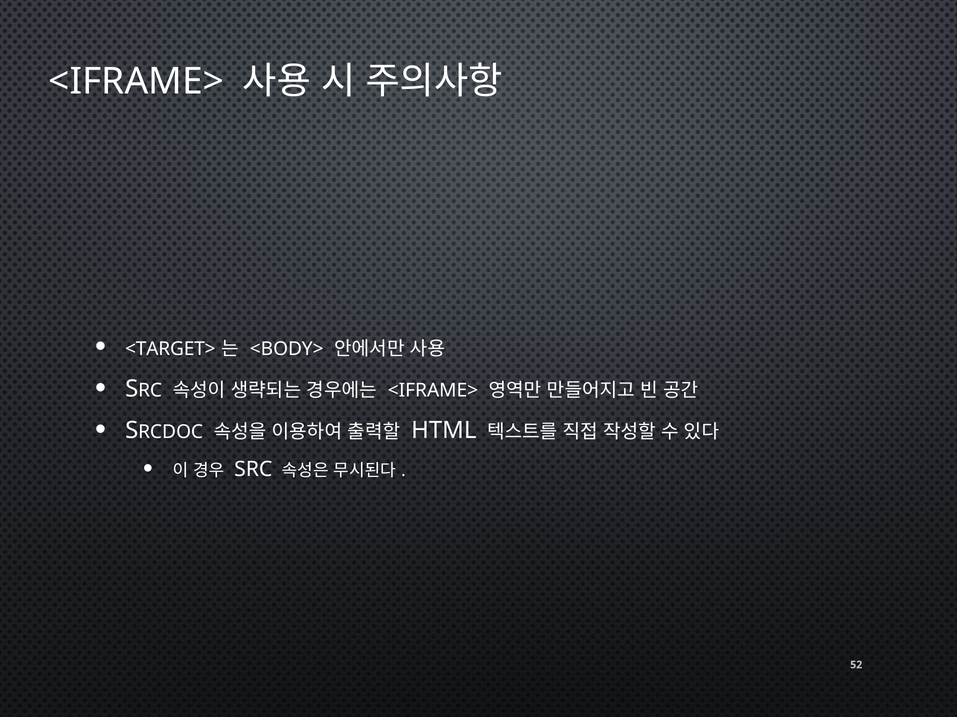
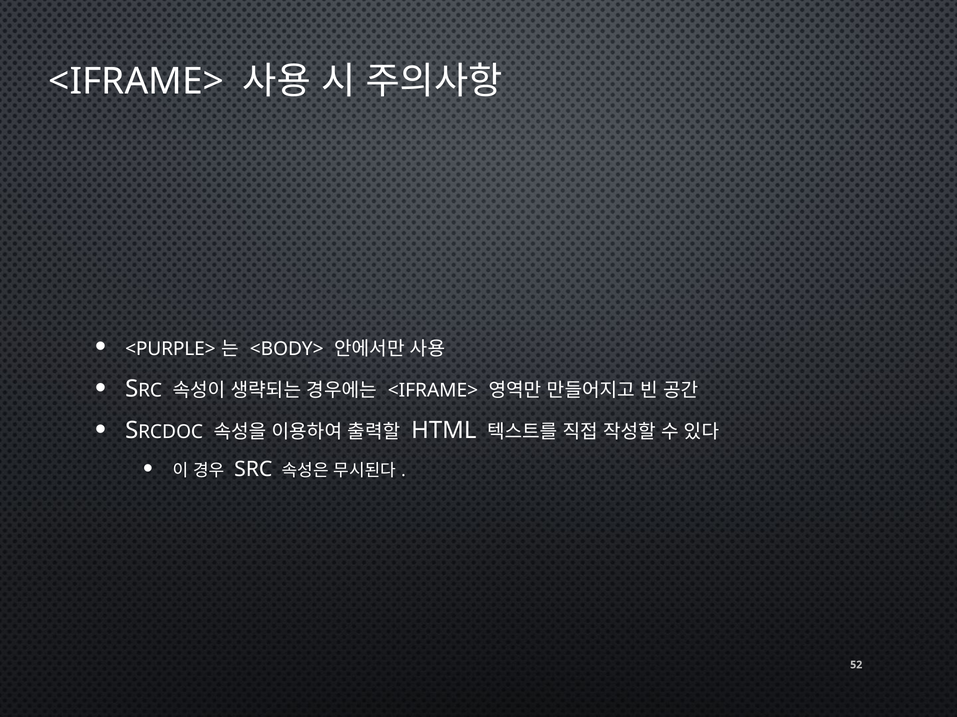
<TARGET>: <TARGET> -> <PURPLE>
